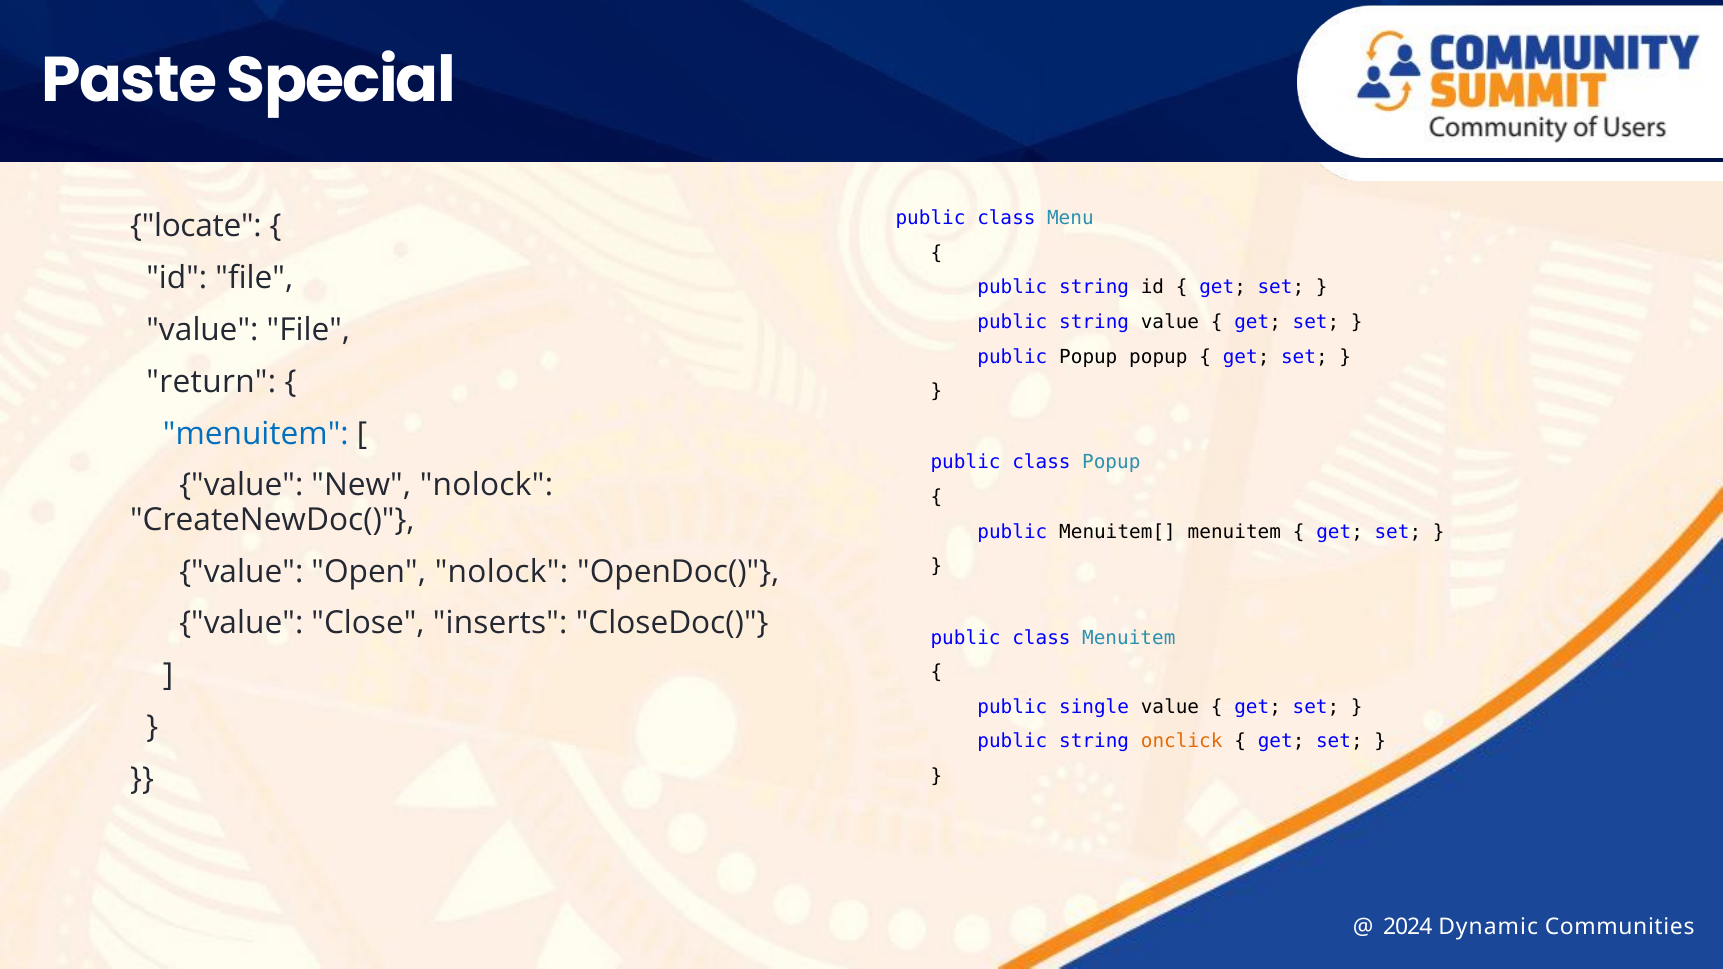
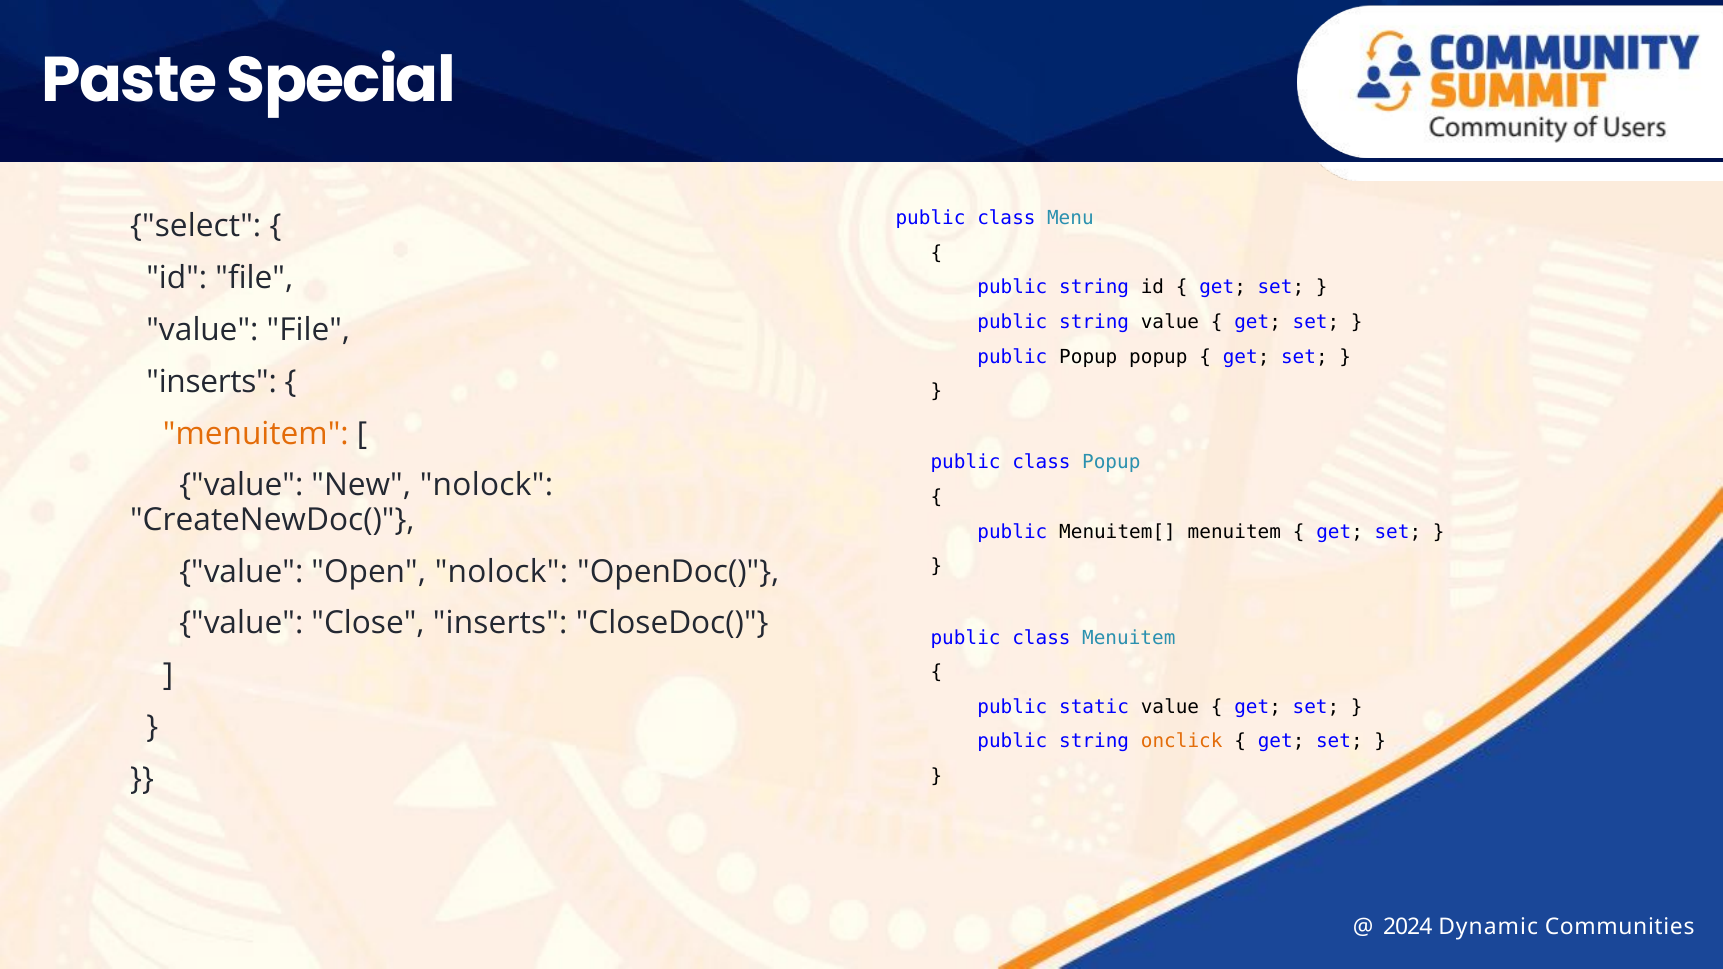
locate: locate -> select
return at (211, 382): return -> inserts
menuitem at (256, 434) colour: blue -> orange
single: single -> static
